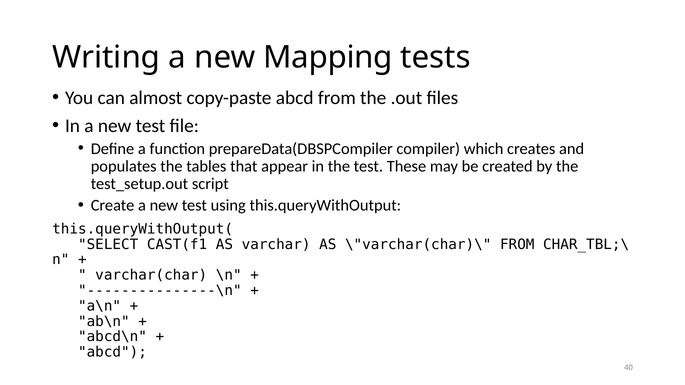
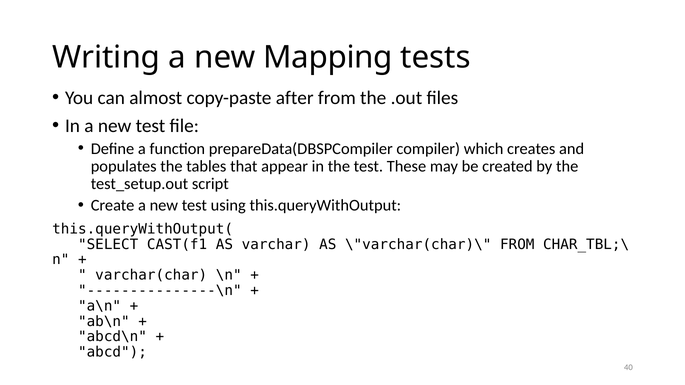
copy-paste abcd: abcd -> after
